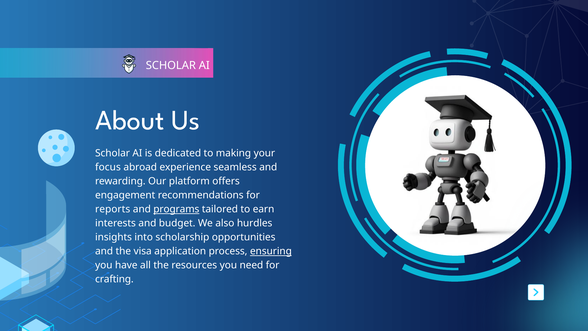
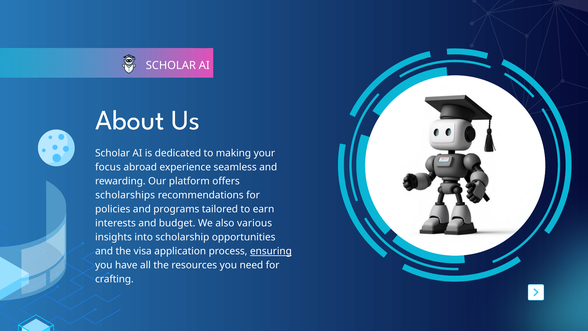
engagement: engagement -> scholarships
reports: reports -> policies
programs underline: present -> none
hurdles: hurdles -> various
